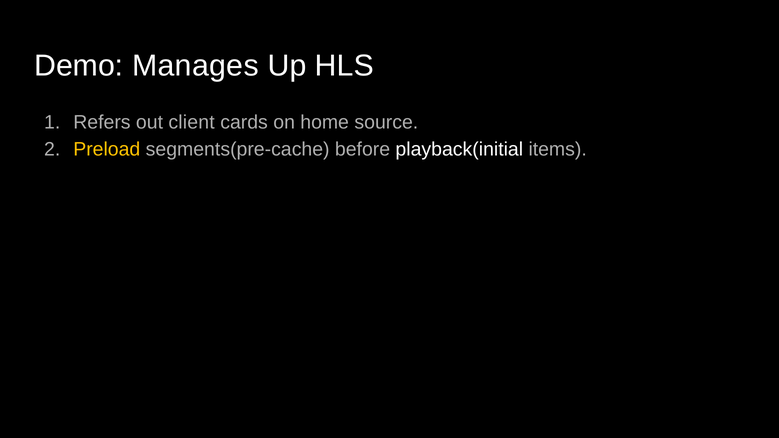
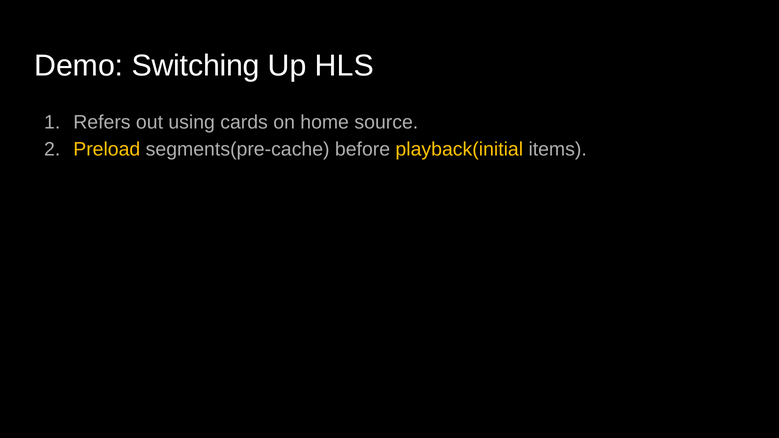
Manages: Manages -> Switching
client: client -> using
playback(initial colour: white -> yellow
